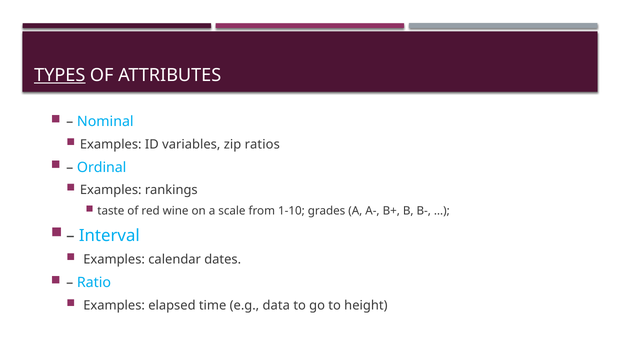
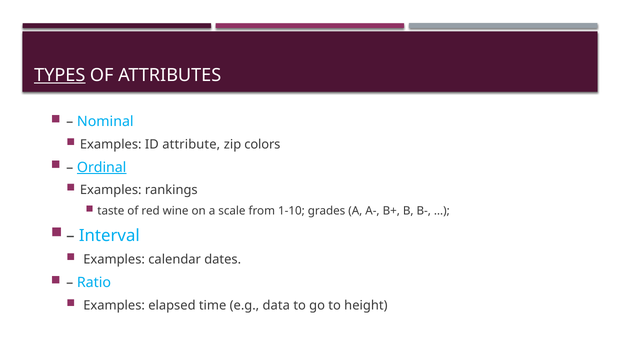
variables: variables -> attribute
ratios: ratios -> colors
Ordinal underline: none -> present
